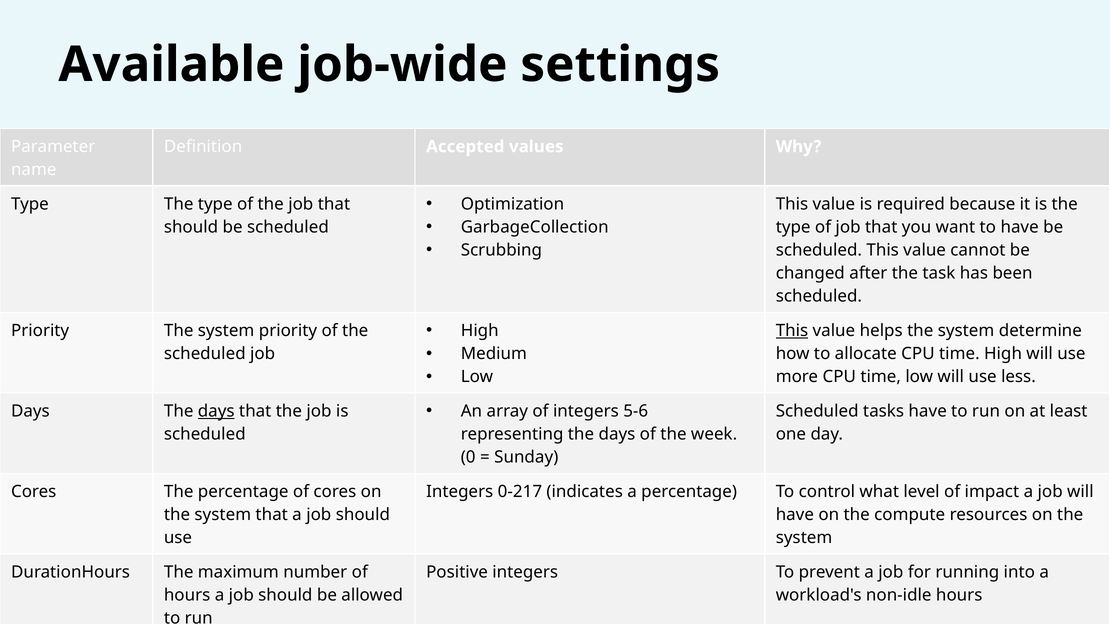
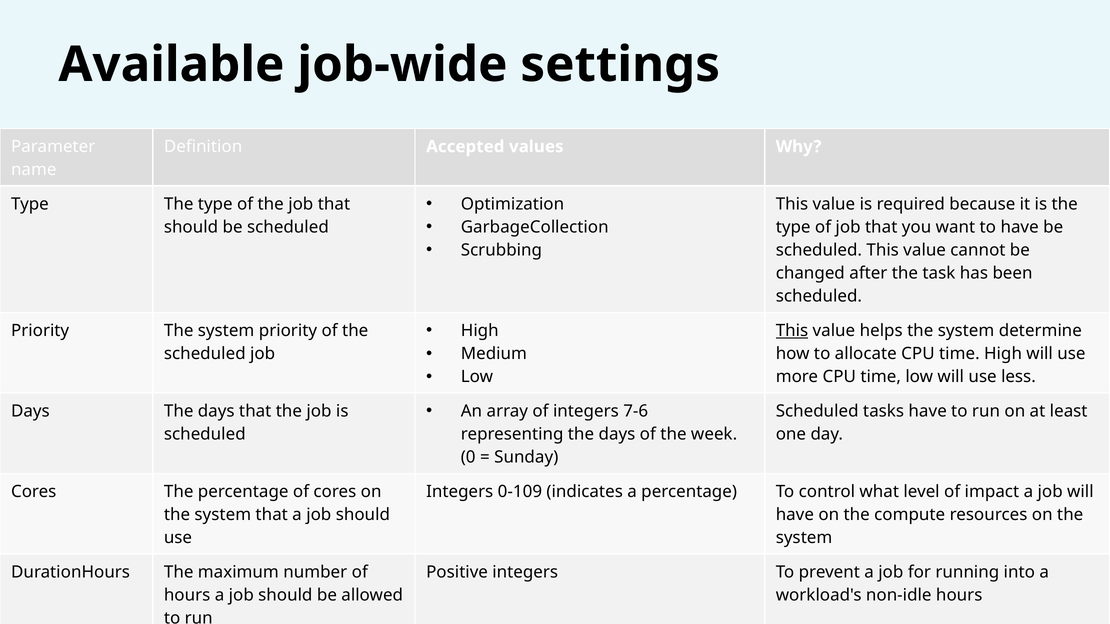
5-6: 5-6 -> 7-6
days at (216, 411) underline: present -> none
0-217: 0-217 -> 0-109
